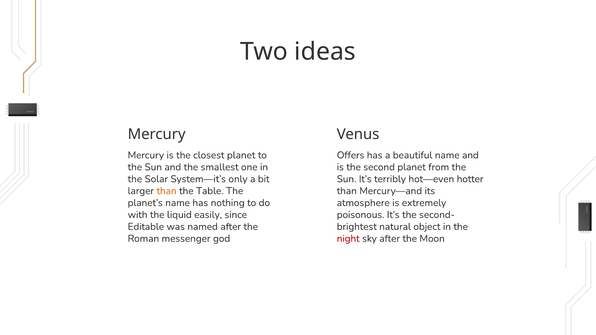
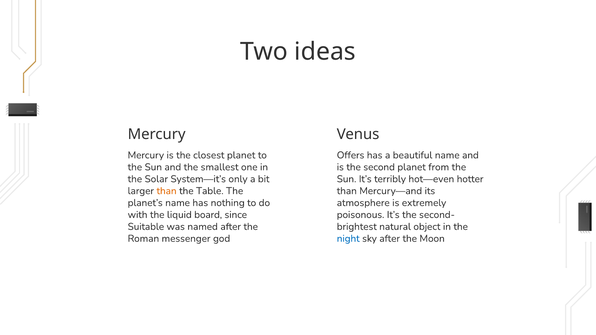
easily: easily -> board
Editable: Editable -> Suitable
night colour: red -> blue
